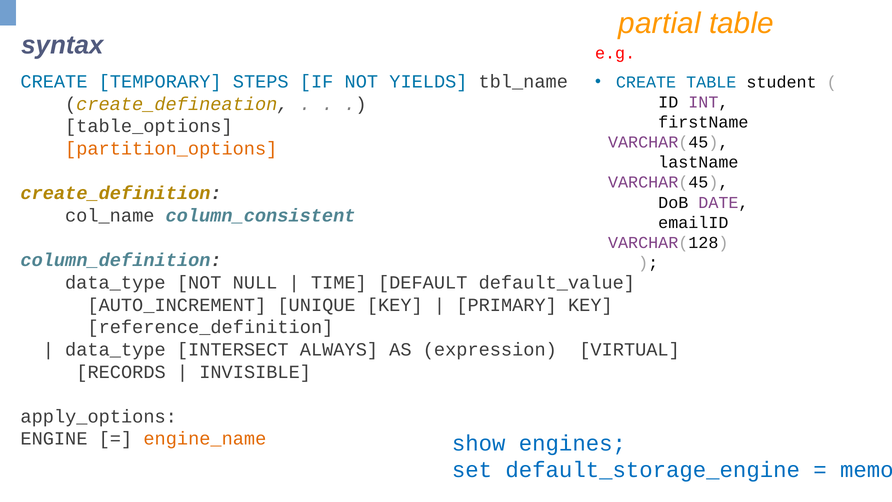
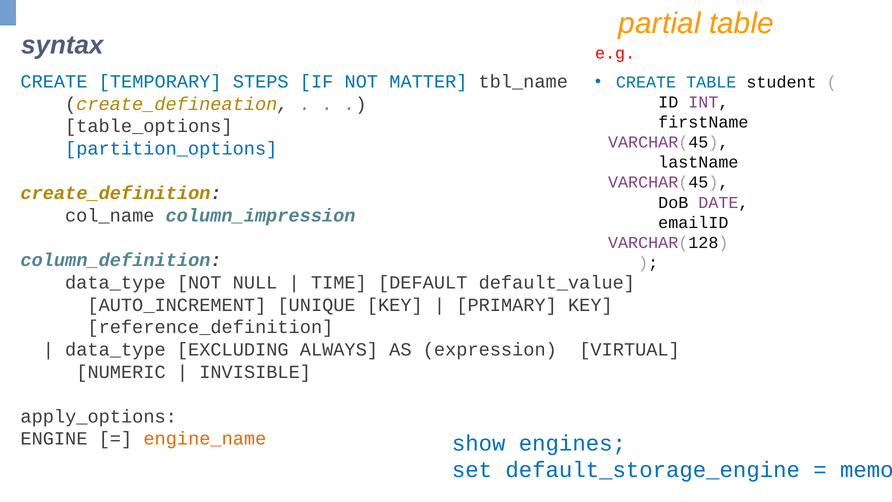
YIELDS: YIELDS -> MATTER
partition_options colour: orange -> blue
column_consistent: column_consistent -> column_impression
INTERSECT: INTERSECT -> EXCLUDING
RECORDS: RECORDS -> NUMERIC
